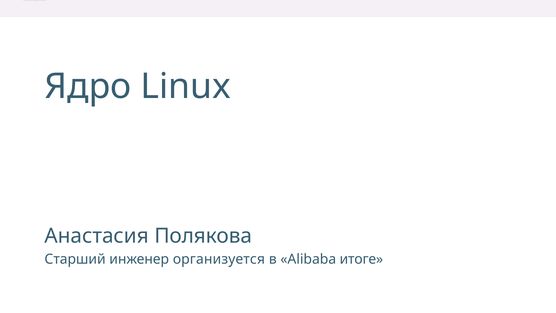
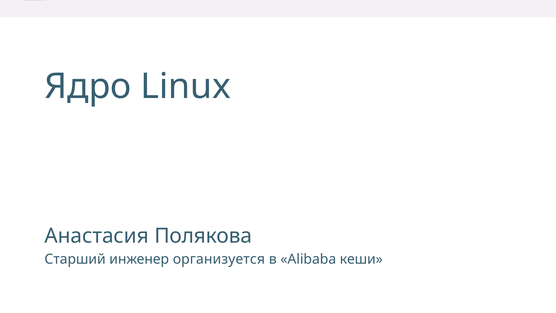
итоге: итоге -> кеши
